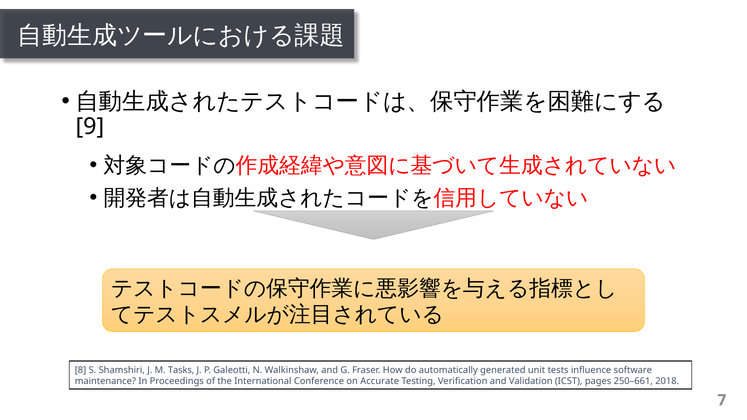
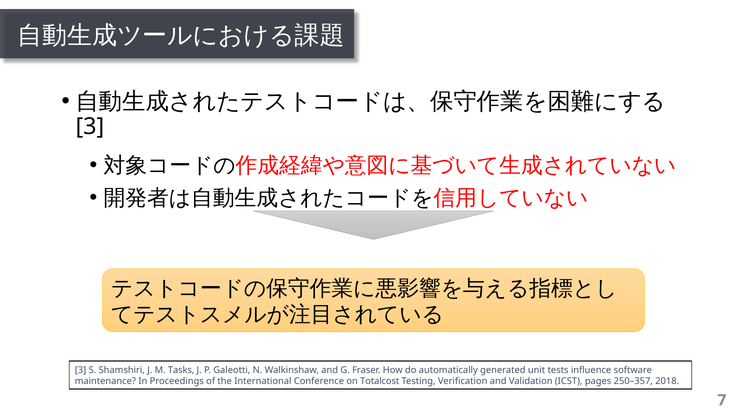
9 at (90, 127): 9 -> 3
8 at (80, 370): 8 -> 3
Accurate: Accurate -> Totalcost
250–661: 250–661 -> 250–357
